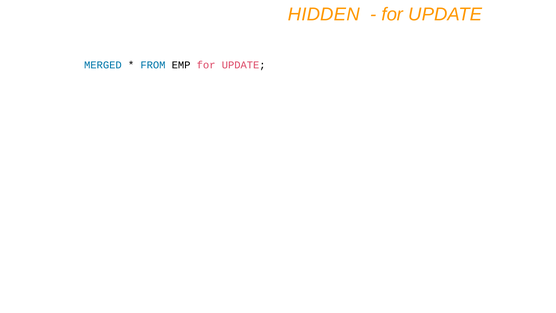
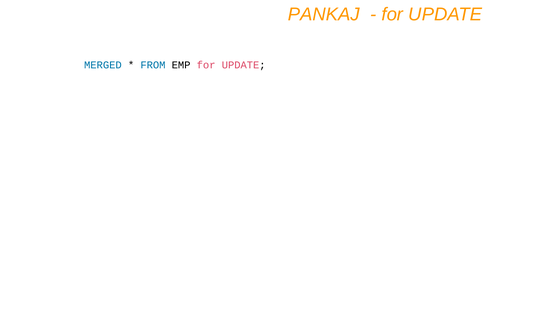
HIDDEN: HIDDEN -> PANKAJ
